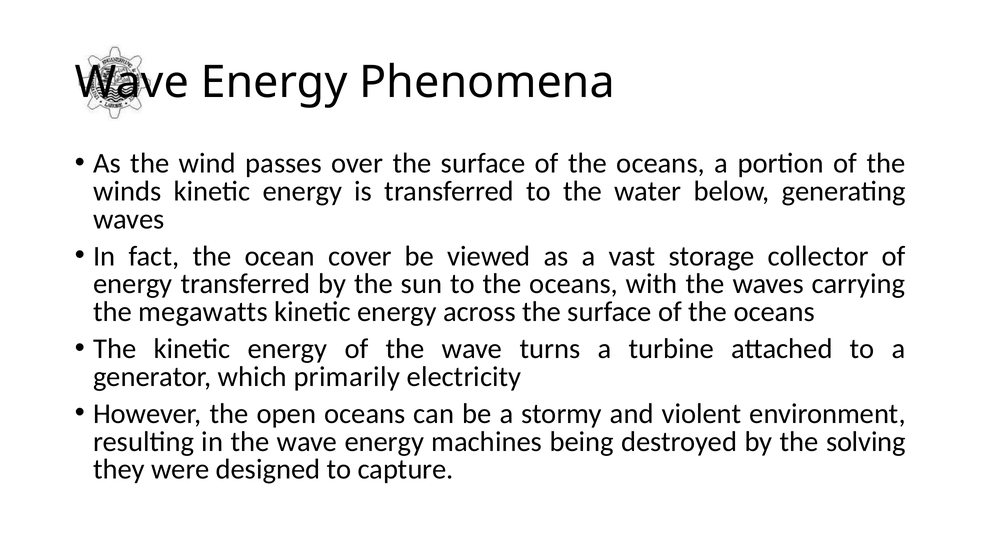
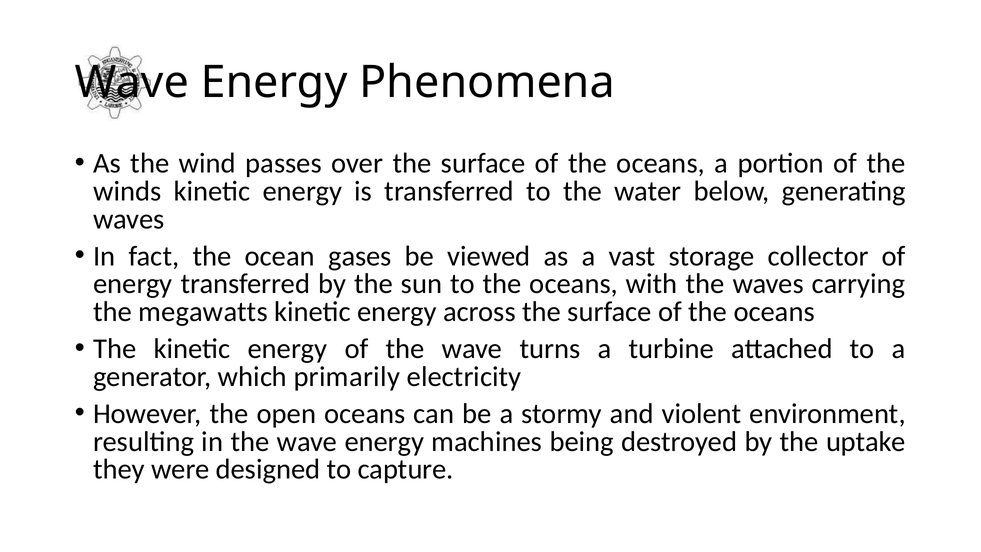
cover: cover -> gases
solving: solving -> uptake
